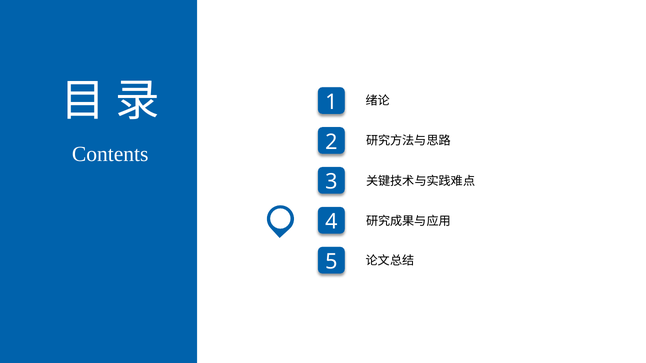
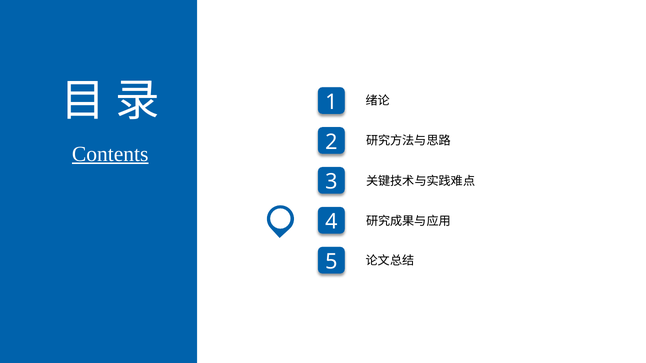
Contents underline: none -> present
